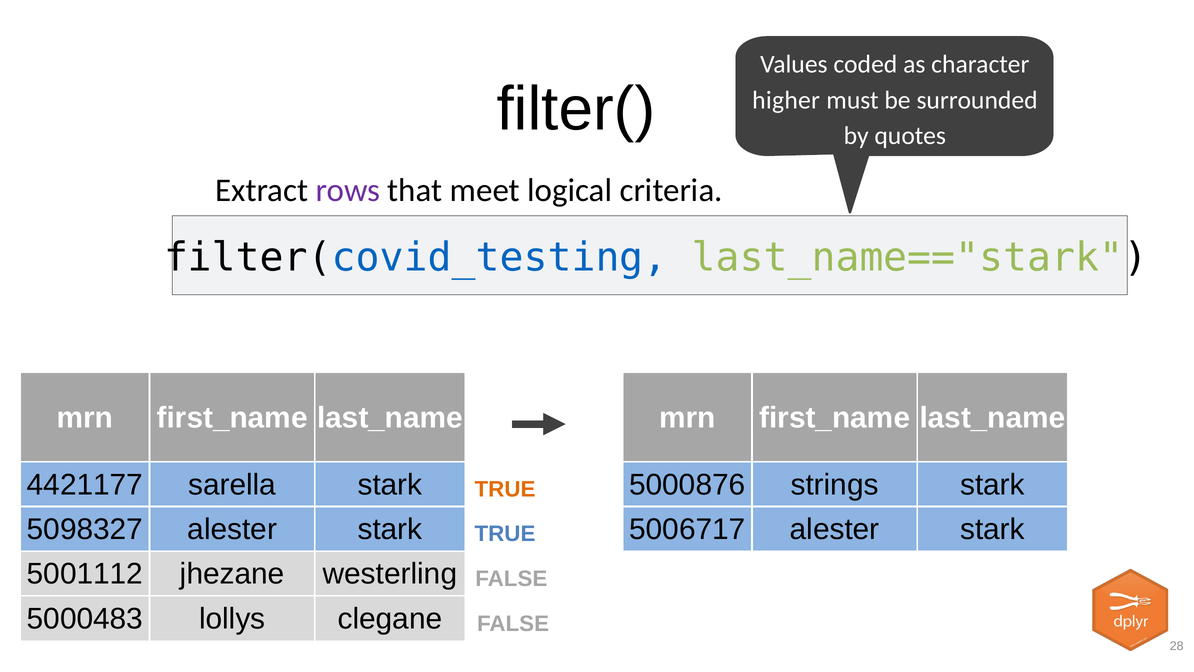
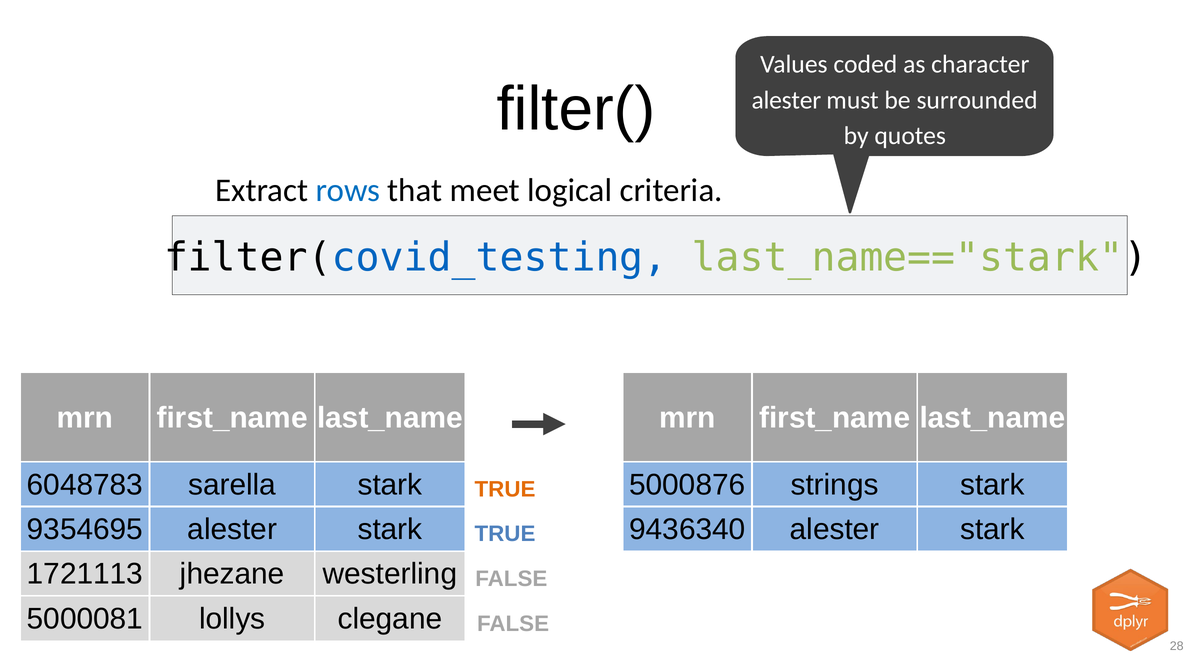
higher at (786, 100): higher -> alester
rows colour: purple -> blue
4421177: 4421177 -> 6048783
5098327: 5098327 -> 9354695
5006717: 5006717 -> 9436340
5001112: 5001112 -> 1721113
5000483: 5000483 -> 5000081
